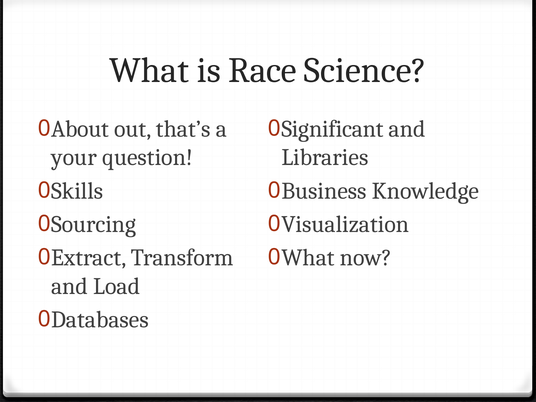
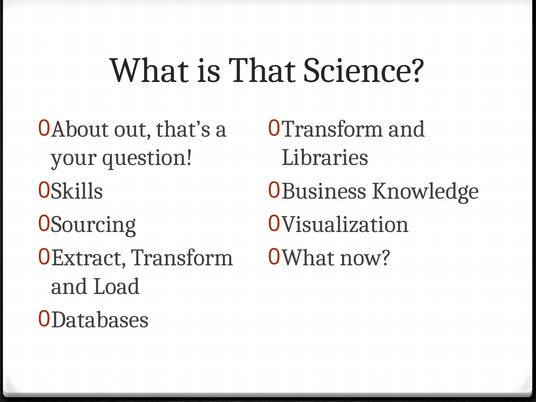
Race: Race -> That
Significant at (333, 129): Significant -> Transform
